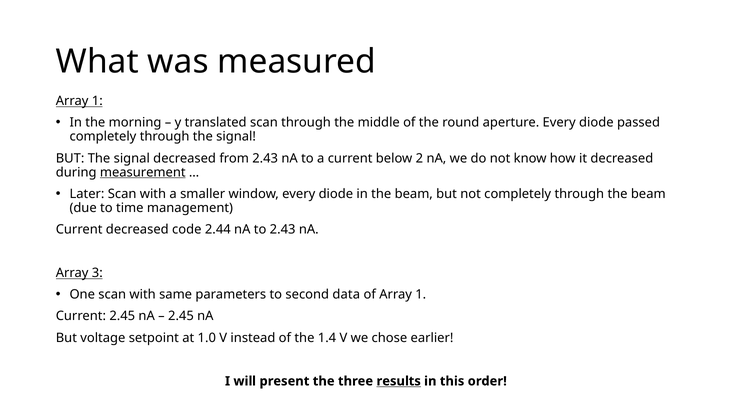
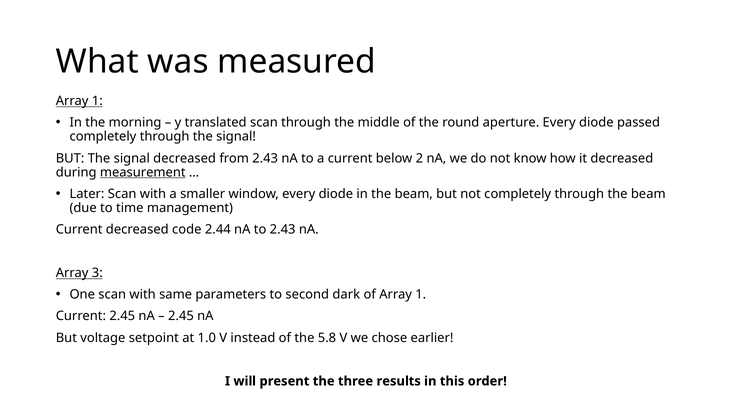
data: data -> dark
1.4: 1.4 -> 5.8
results underline: present -> none
